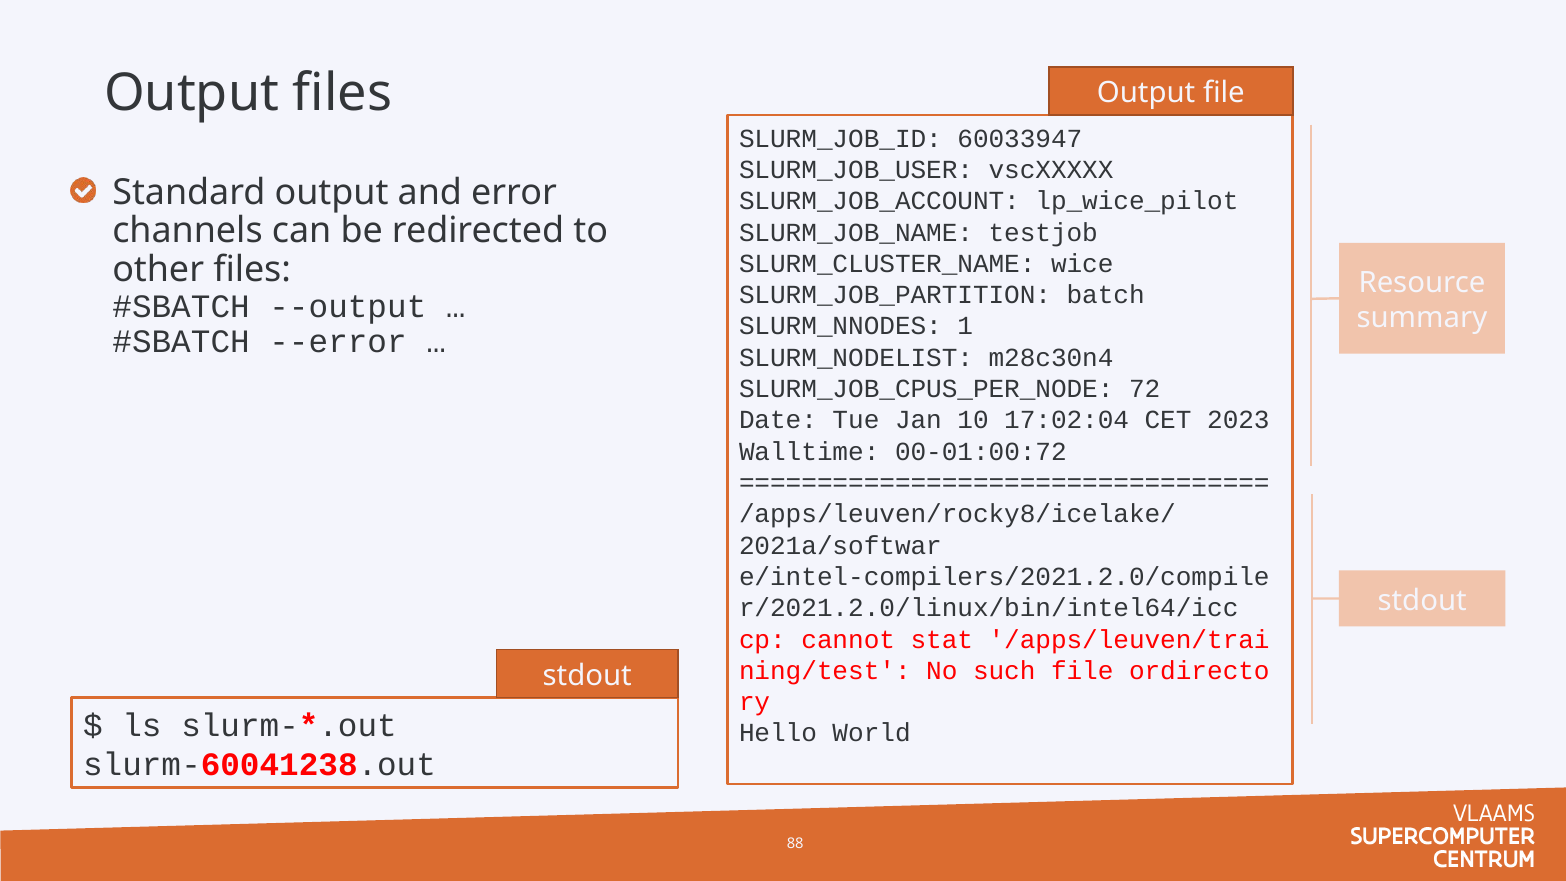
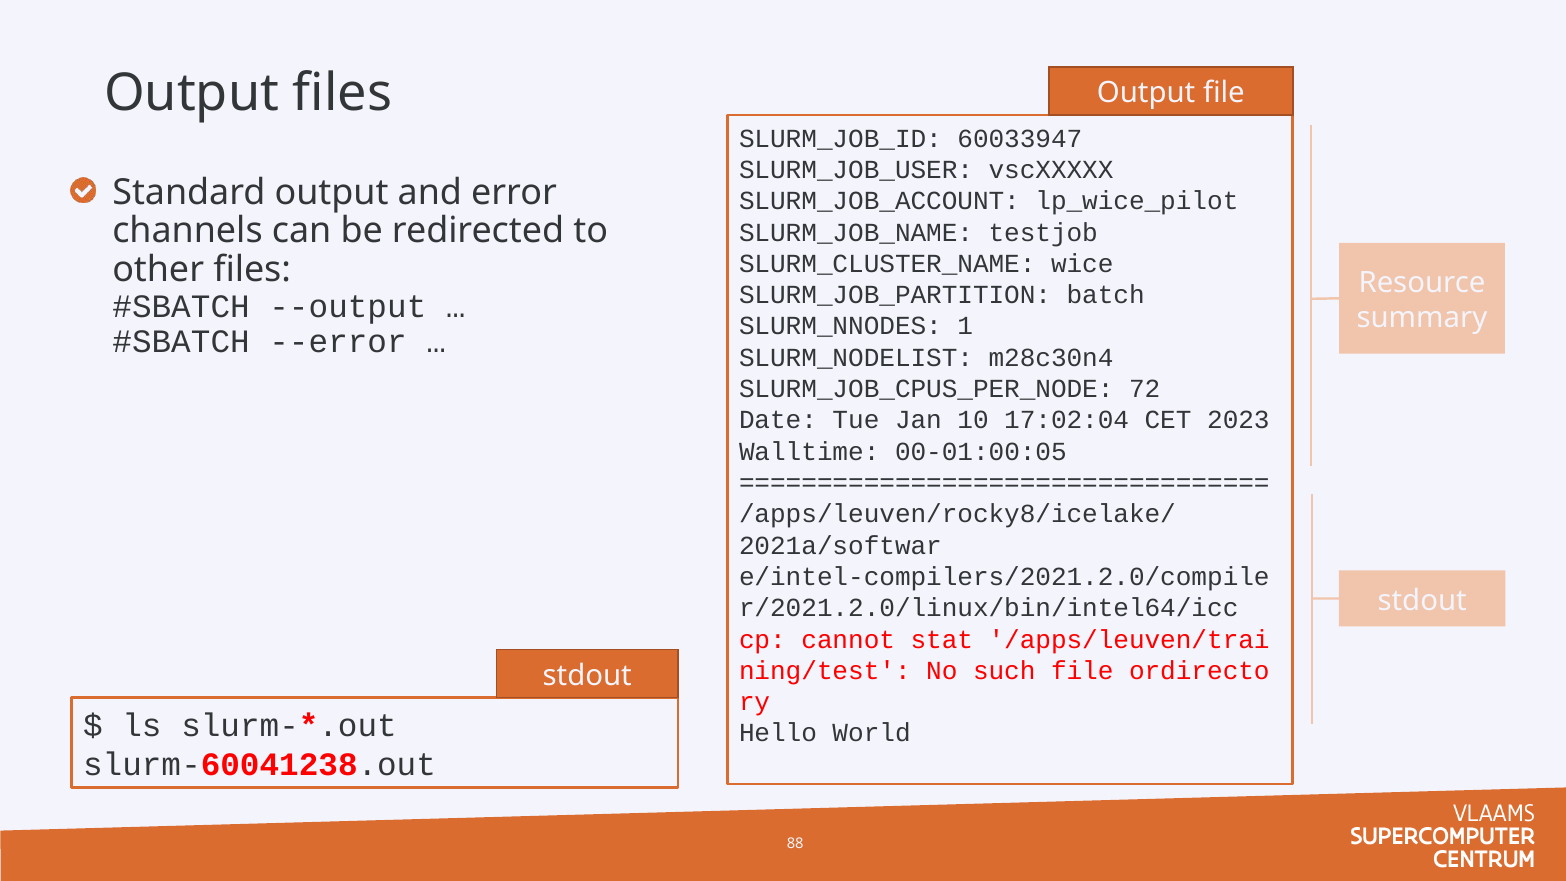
00-01:00:72: 00-01:00:72 -> 00-01:00:05
